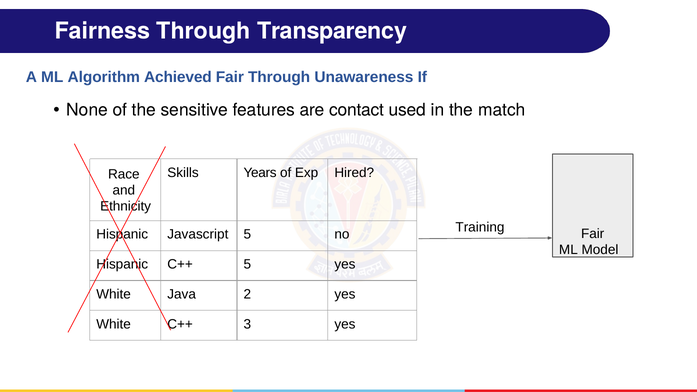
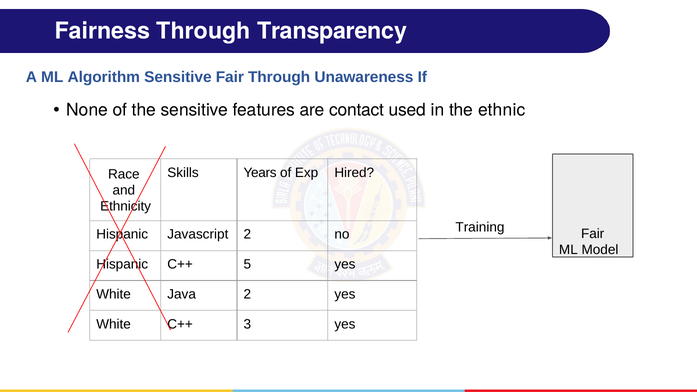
Algorithm Achieved: Achieved -> Sensitive
match: match -> ethnic
Javascript 5: 5 -> 2
